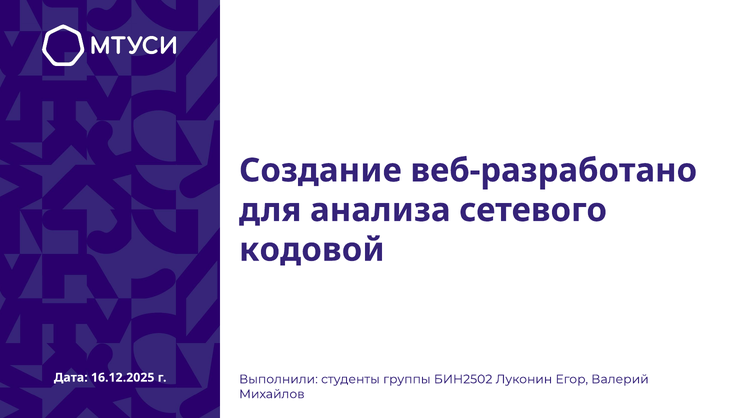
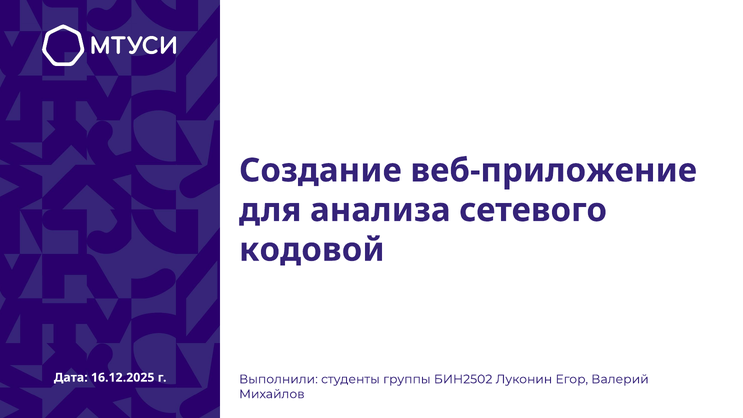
веб-разработано: веб-разработано -> веб-приложение
